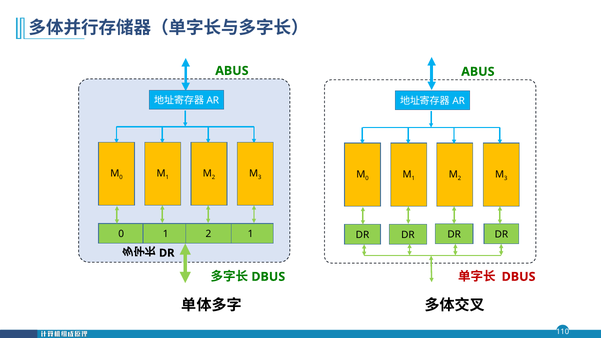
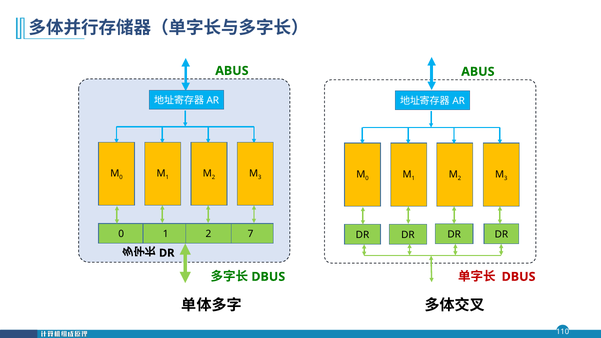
1 1: 1 -> 7
